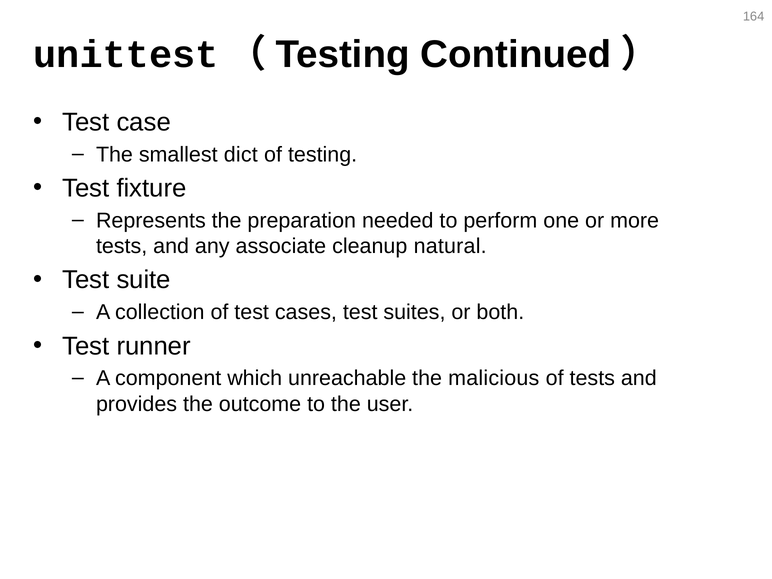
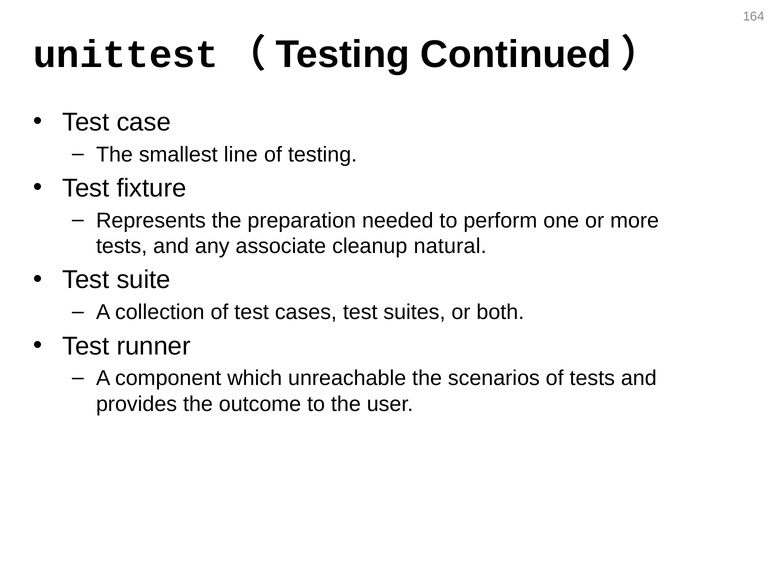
dict: dict -> line
malicious: malicious -> scenarios
